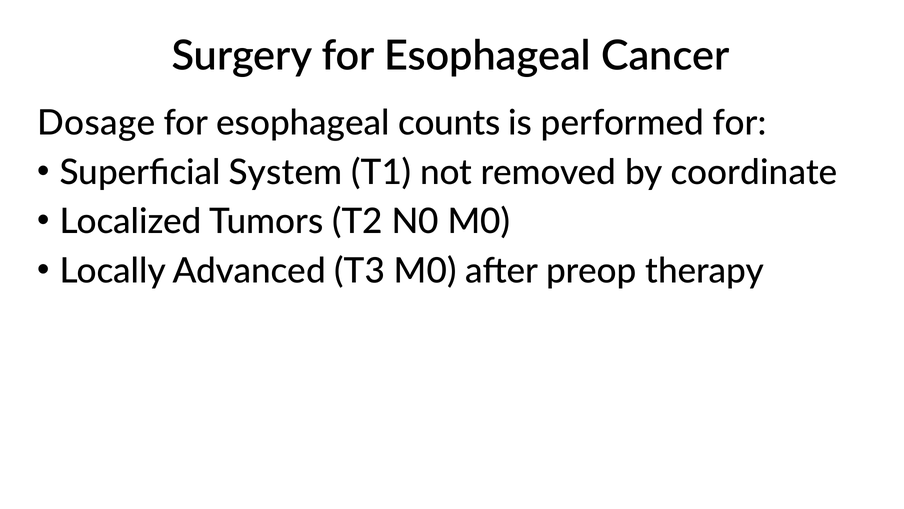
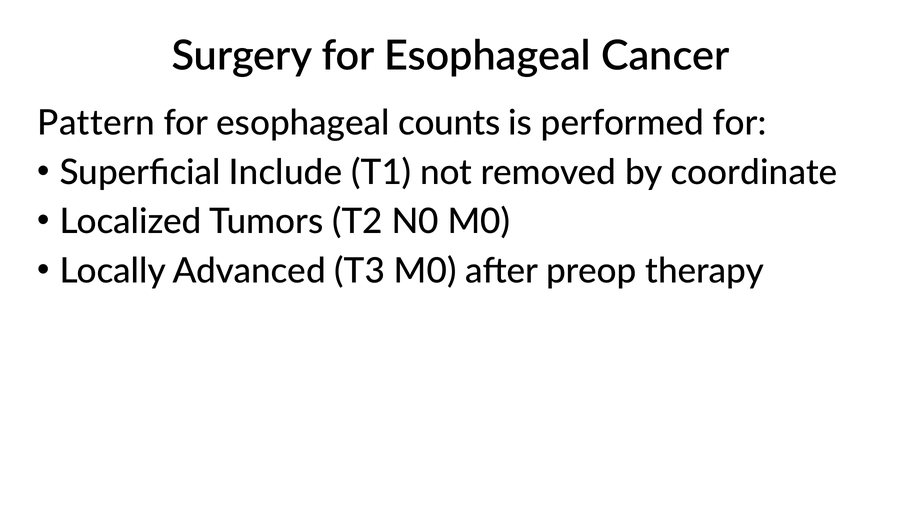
Dosage: Dosage -> Pattern
System: System -> Include
